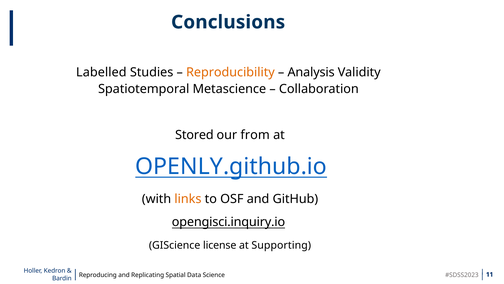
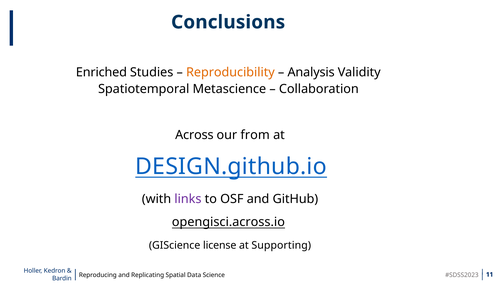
Labelled: Labelled -> Enriched
Stored: Stored -> Across
OPENLY.github.io: OPENLY.github.io -> DESIGN.github.io
links colour: orange -> purple
opengisci.inquiry.io: opengisci.inquiry.io -> opengisci.across.io
